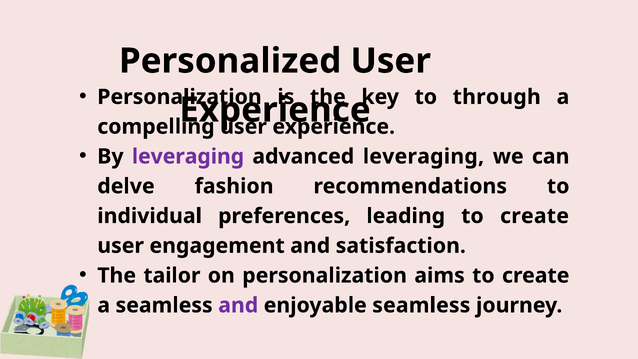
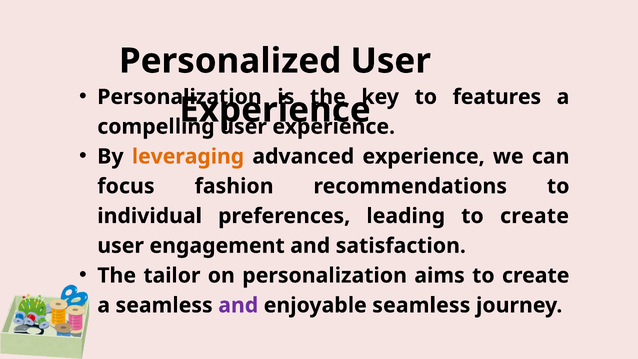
through: through -> features
leveraging at (188, 156) colour: purple -> orange
advanced leveraging: leveraging -> experience
delve: delve -> focus
